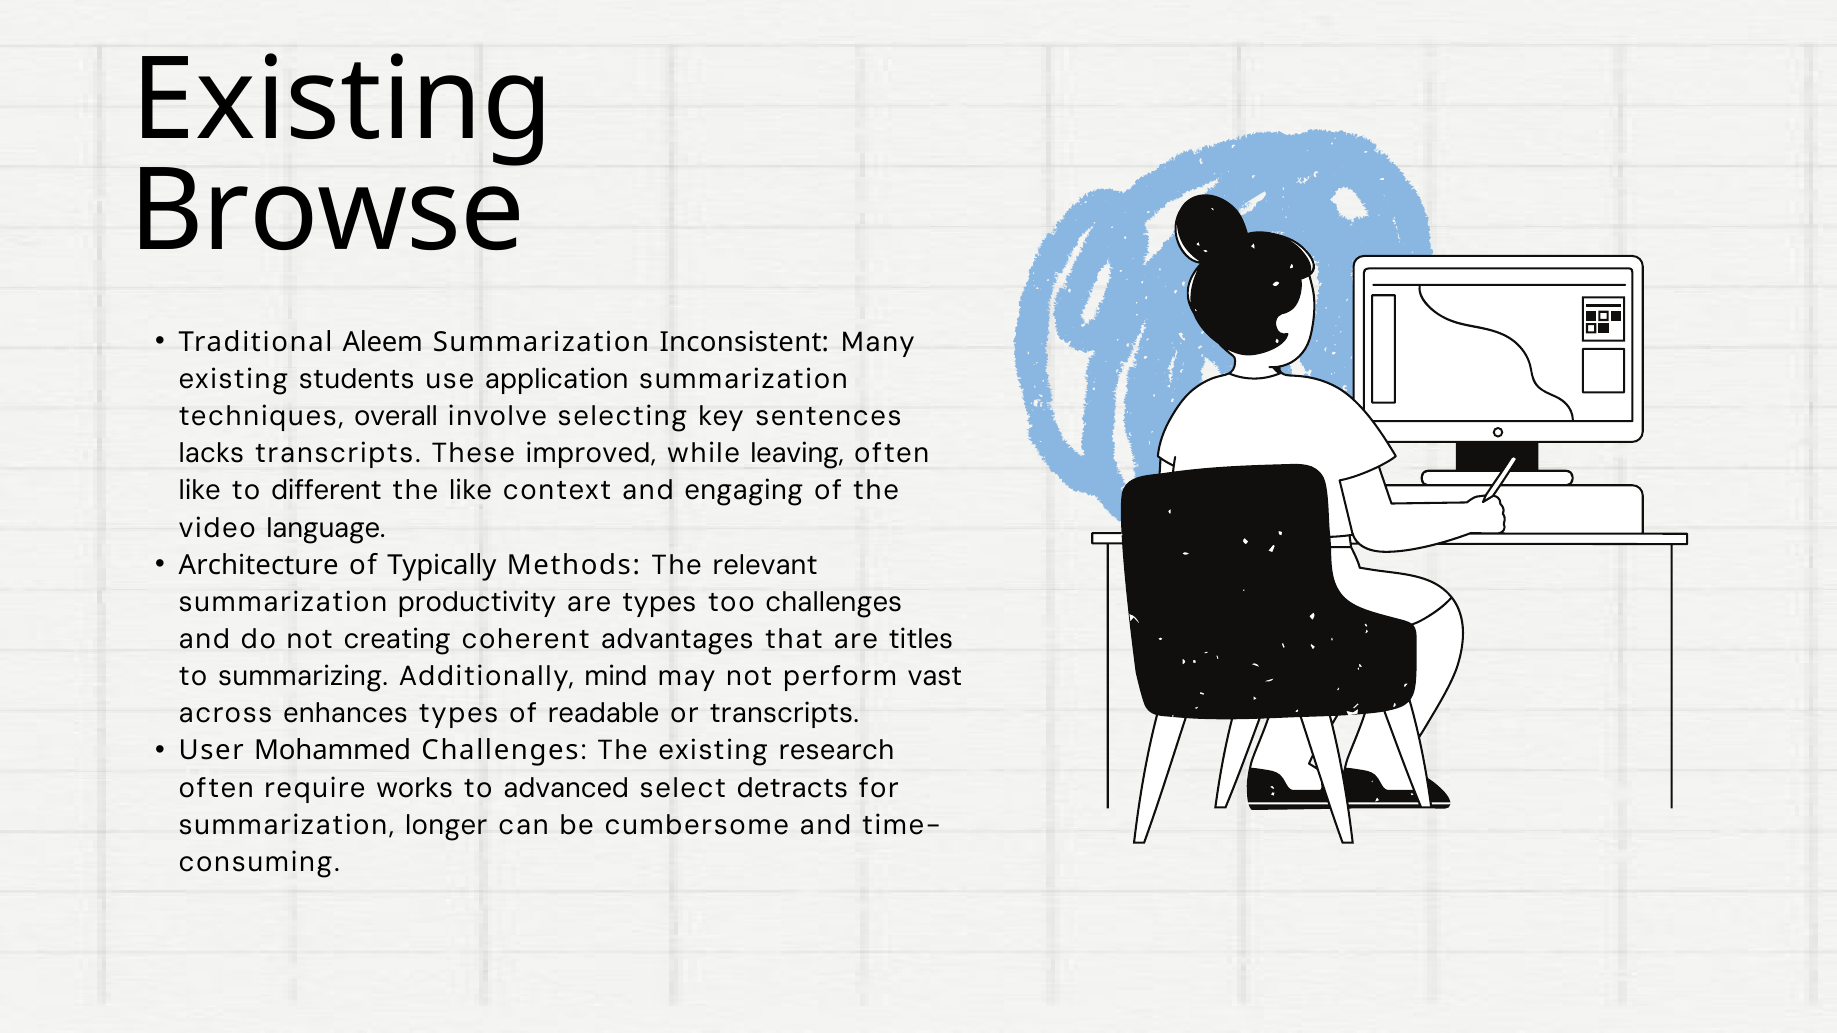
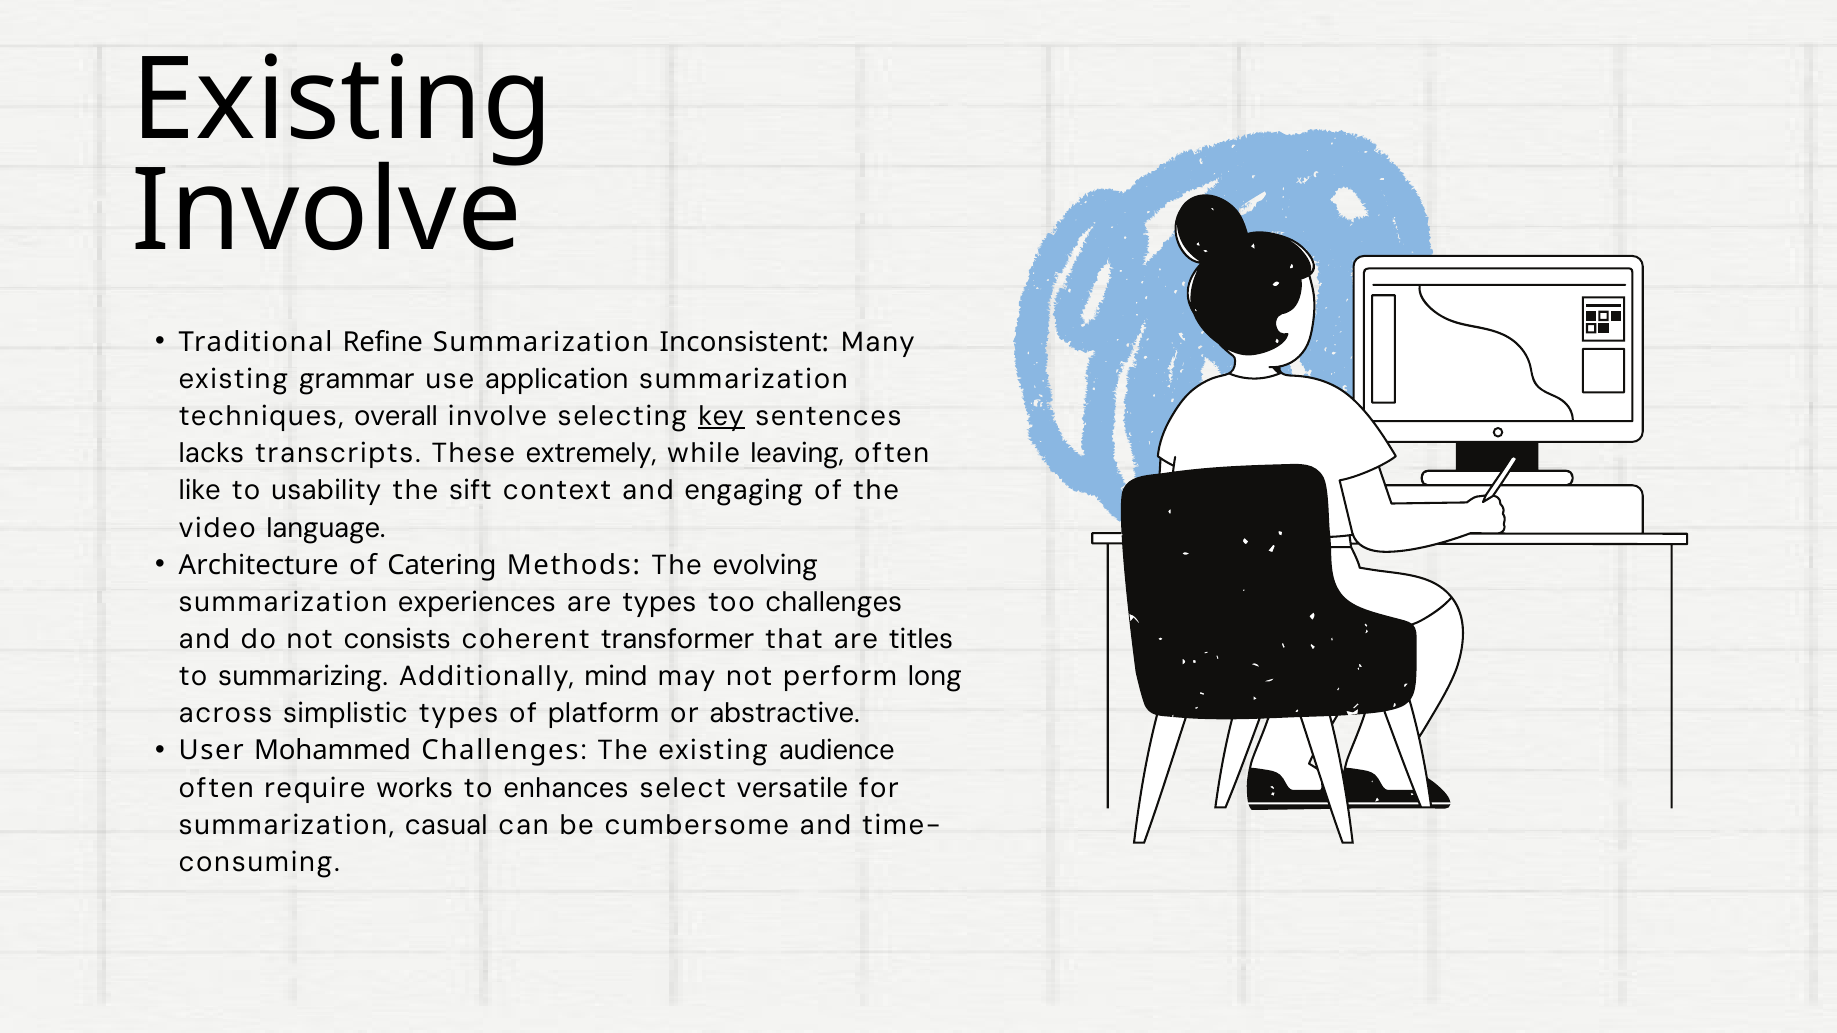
Browse at (327, 212): Browse -> Involve
Aleem: Aleem -> Refine
students: students -> grammar
key underline: none -> present
improved: improved -> extremely
different: different -> usability
the like: like -> sift
Typically: Typically -> Catering
relevant: relevant -> evolving
productivity: productivity -> experiences
creating: creating -> consists
advantages: advantages -> transformer
vast: vast -> long
enhances: enhances -> simplistic
readable: readable -> platform
or transcripts: transcripts -> abstractive
research: research -> audience
advanced: advanced -> enhances
detracts: detracts -> versatile
longer: longer -> casual
